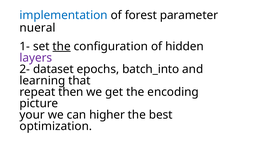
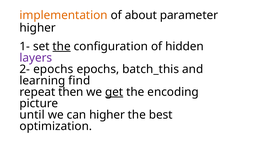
implementation colour: blue -> orange
forest: forest -> about
nueral at (38, 28): nueral -> higher
2- dataset: dataset -> epochs
batch_into: batch_into -> batch_this
that: that -> find
get underline: none -> present
your: your -> until
